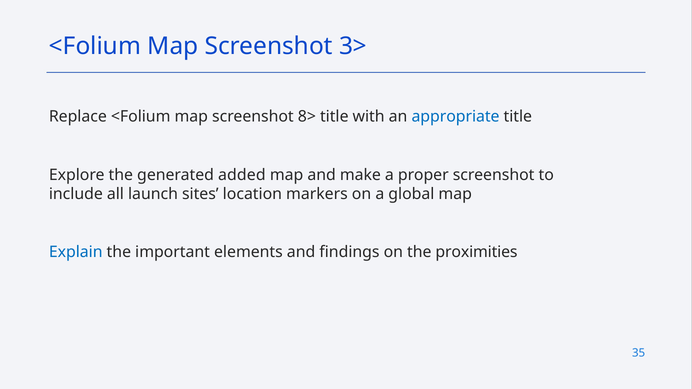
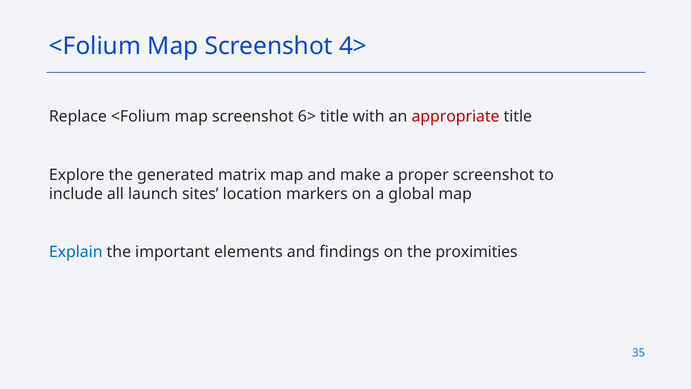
3>: 3> -> 4>
8>: 8> -> 6>
appropriate colour: blue -> red
added: added -> matrix
